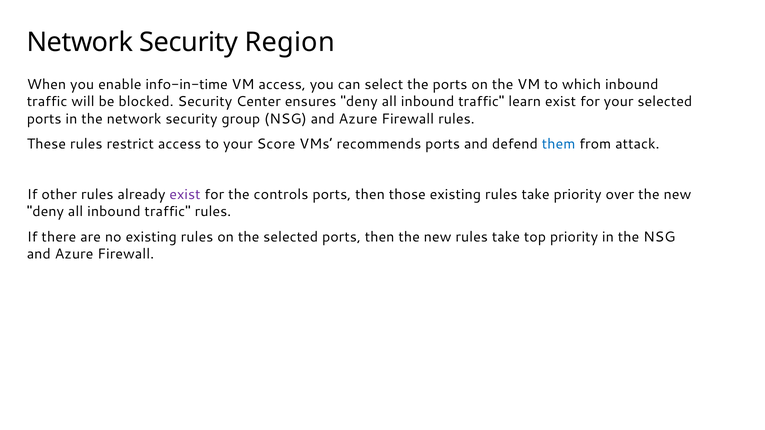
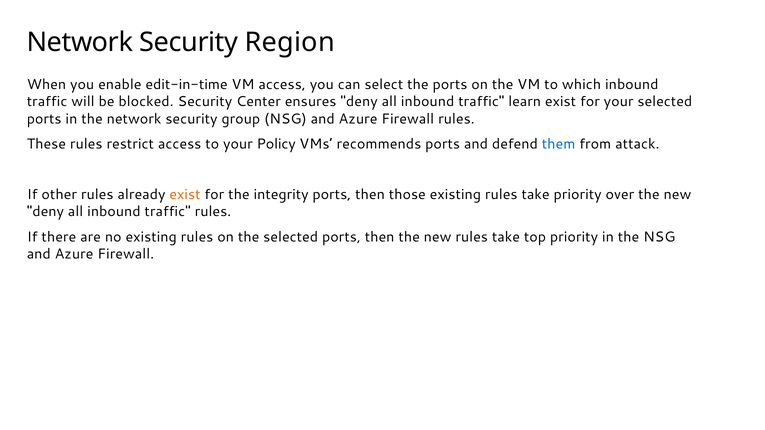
info-in-time: info-in-time -> edit-in-time
Score: Score -> Policy
exist at (185, 195) colour: purple -> orange
controls: controls -> integrity
